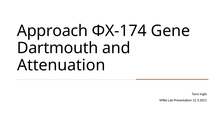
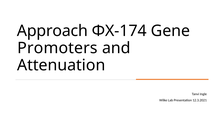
Dartmouth: Dartmouth -> Promoters
